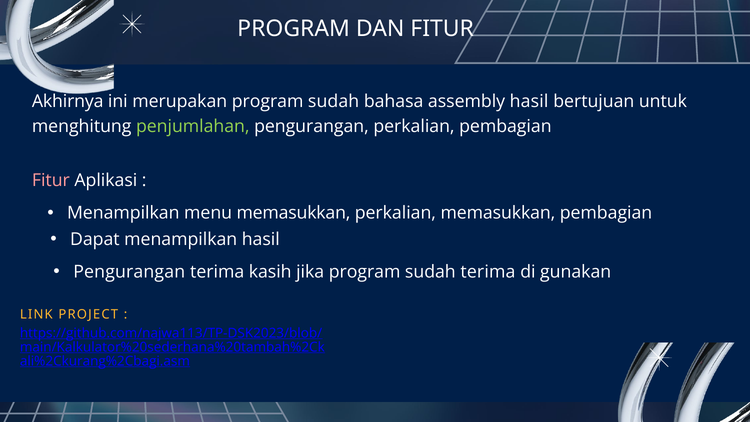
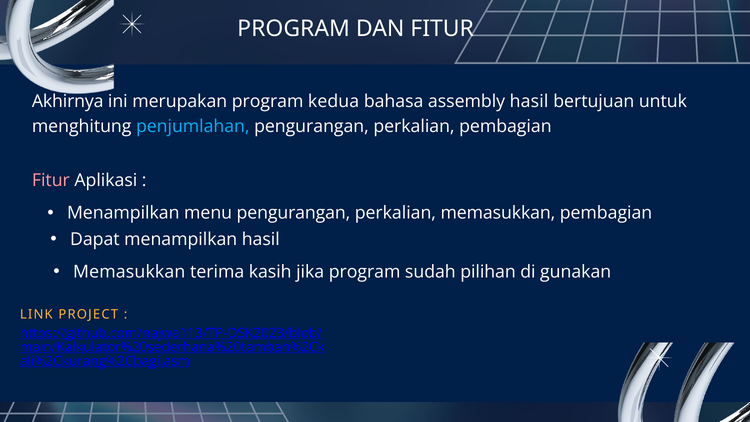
merupakan program sudah: sudah -> kedua
penjumlahan colour: light green -> light blue
menu memasukkan: memasukkan -> pengurangan
Pengurangan at (129, 272): Pengurangan -> Memasukkan
sudah terima: terima -> pilihan
